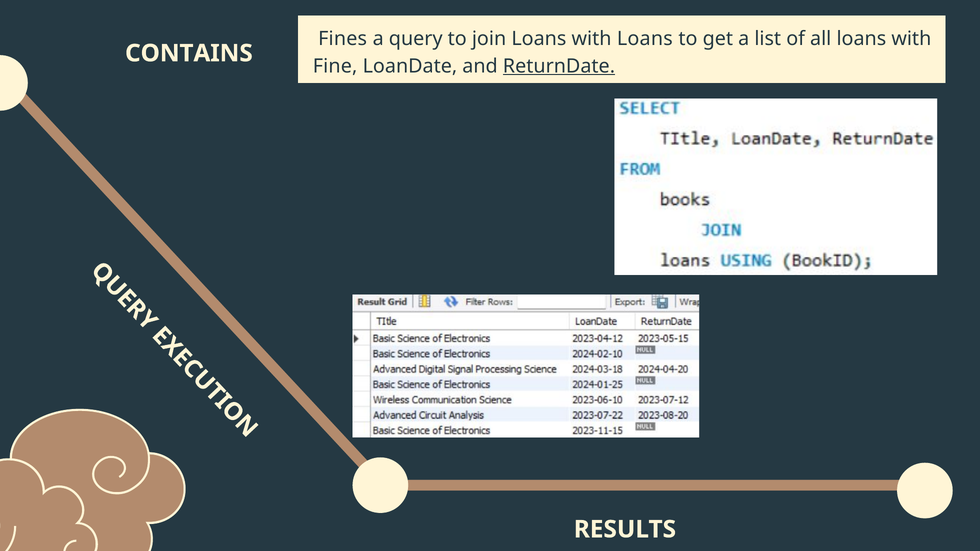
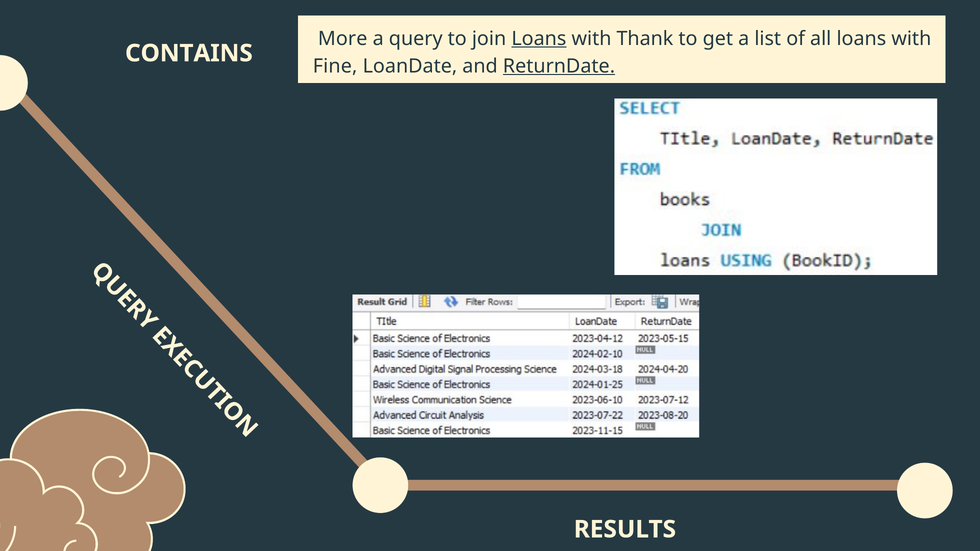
Fines: Fines -> More
Loans at (539, 39) underline: none -> present
with Loans: Loans -> Thank
